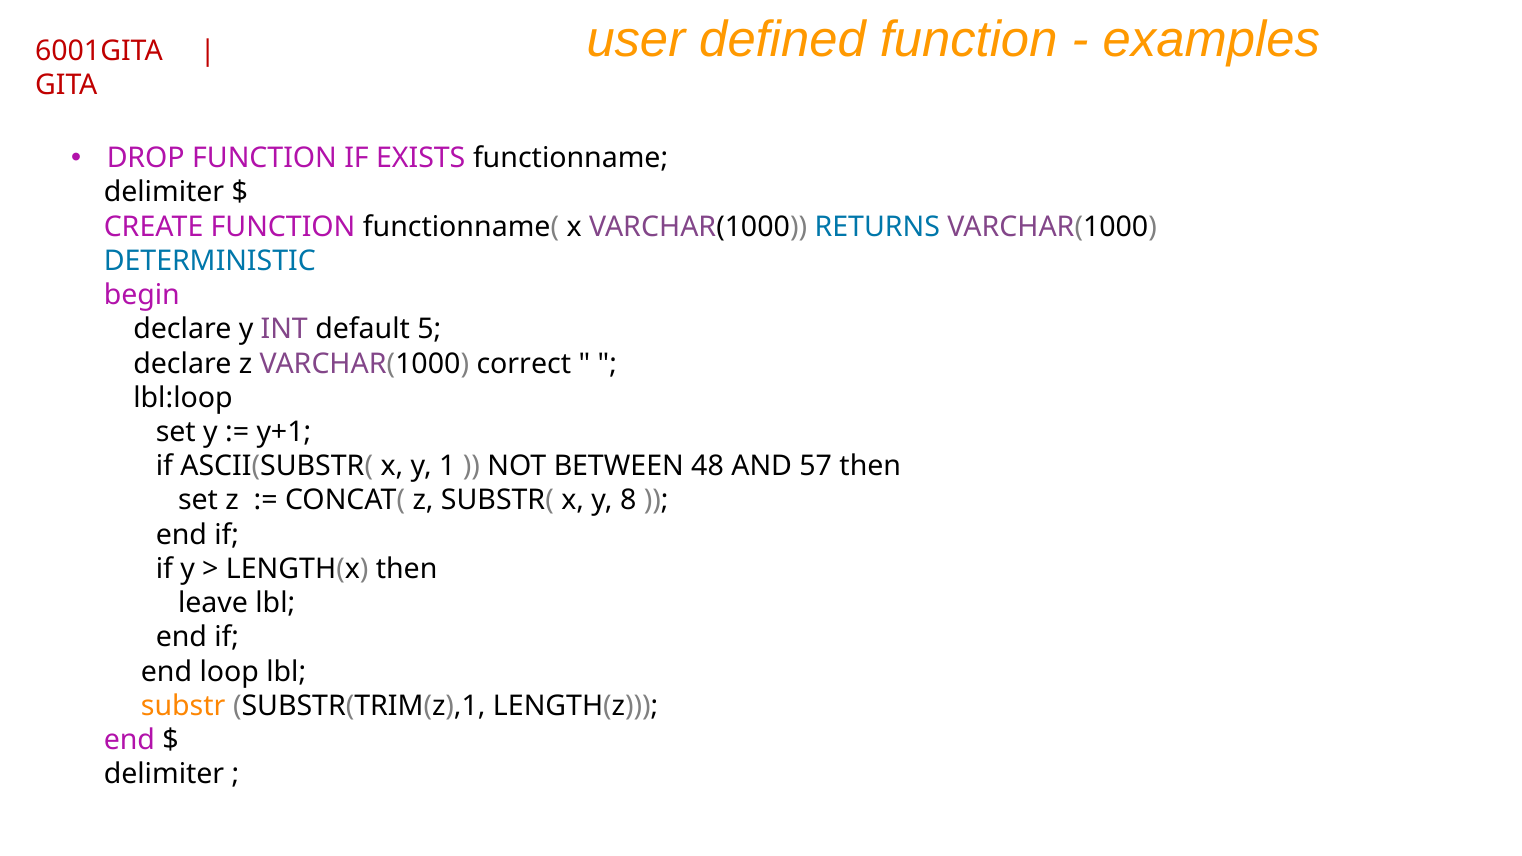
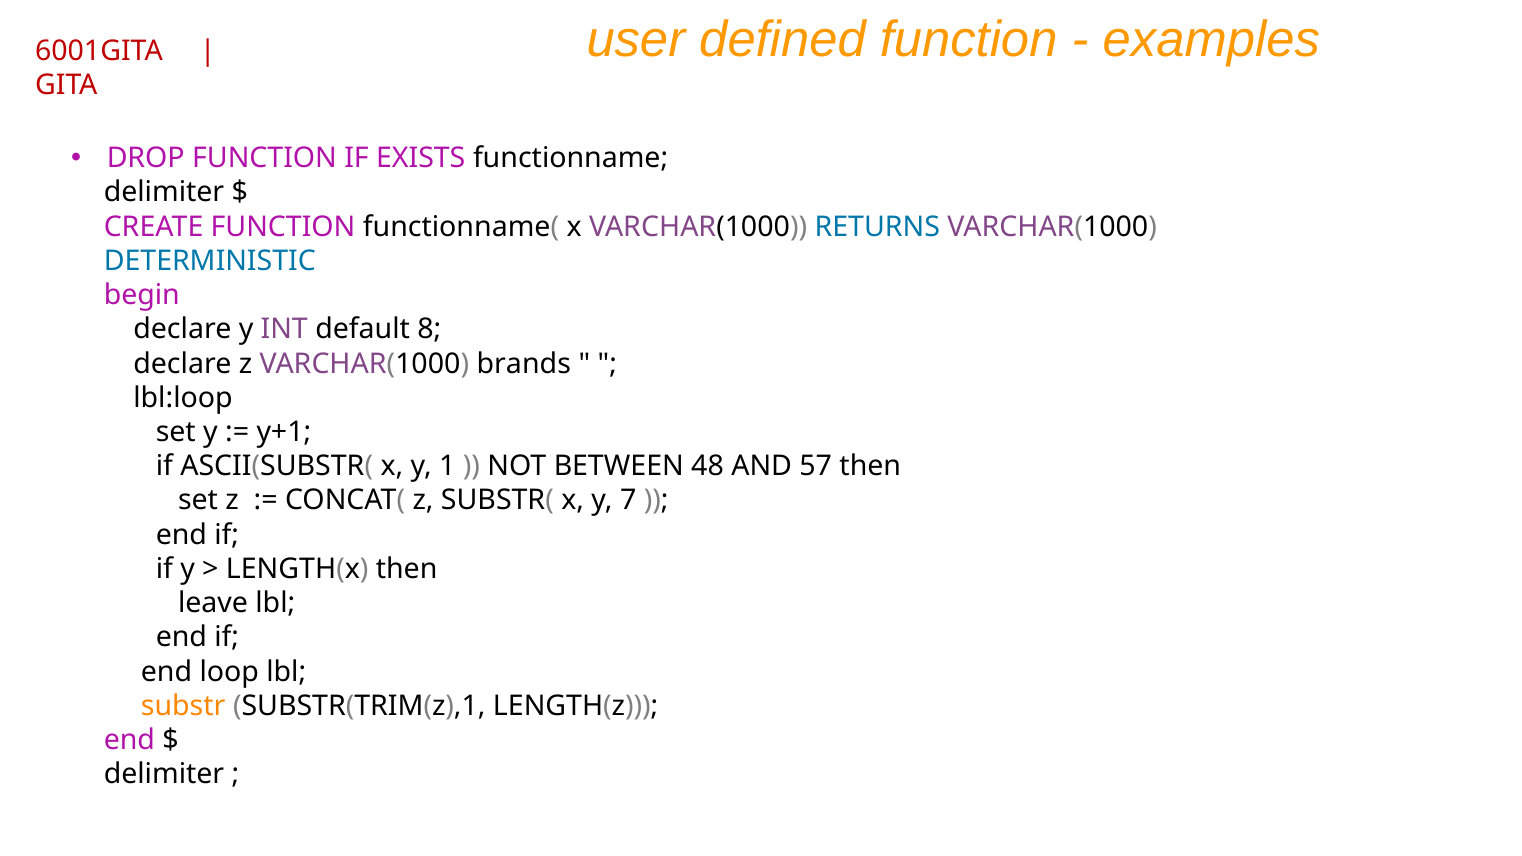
5: 5 -> 8
correct: correct -> brands
8: 8 -> 7
